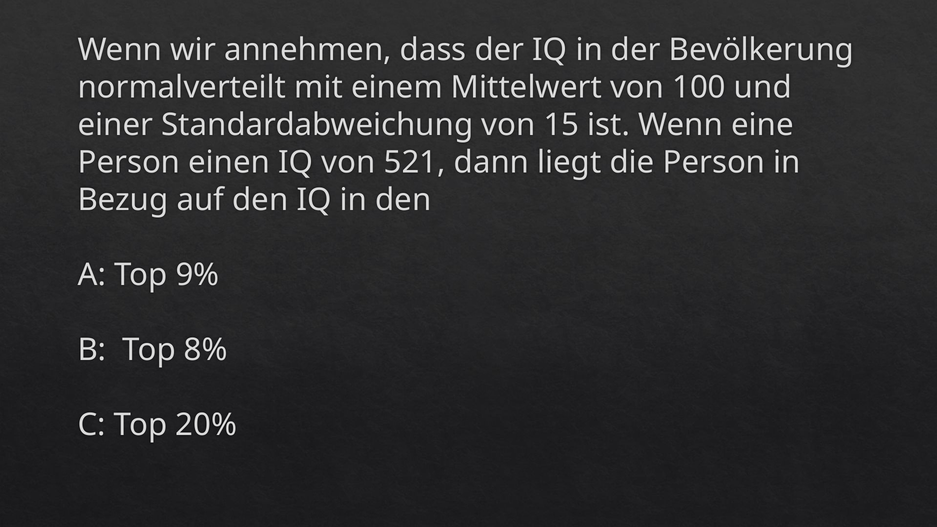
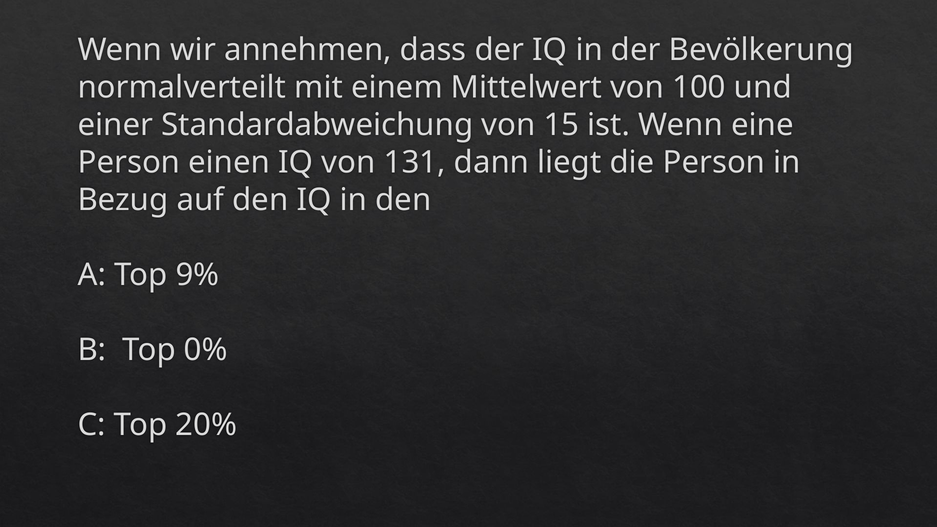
521: 521 -> 131
8%: 8% -> 0%
